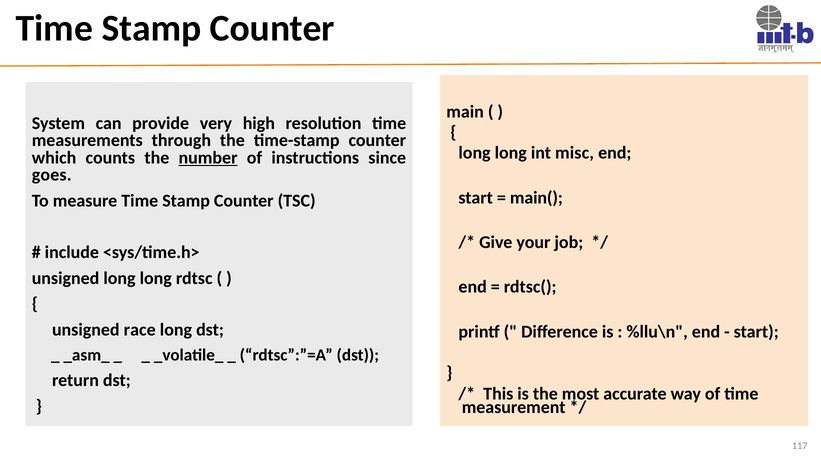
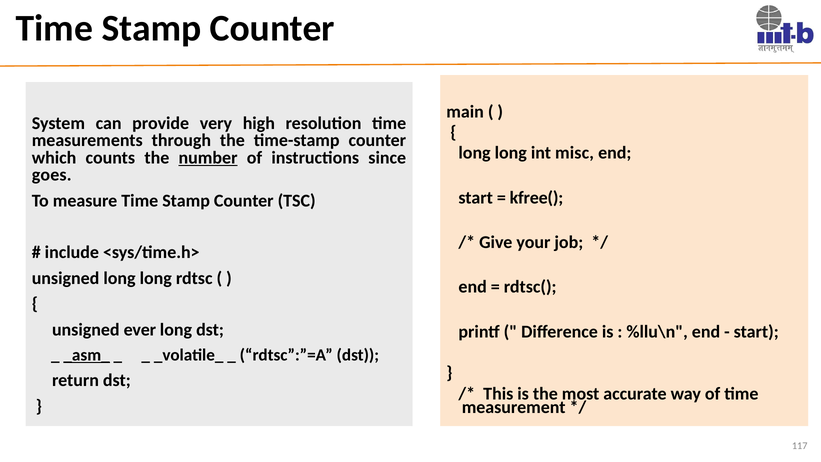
main(: main( -> kfree(
race: race -> ever
_asm_ underline: none -> present
